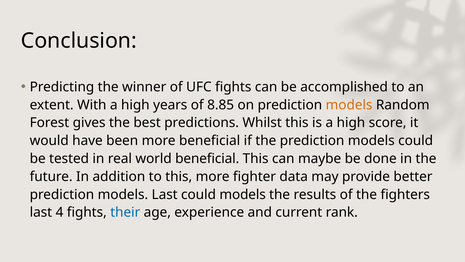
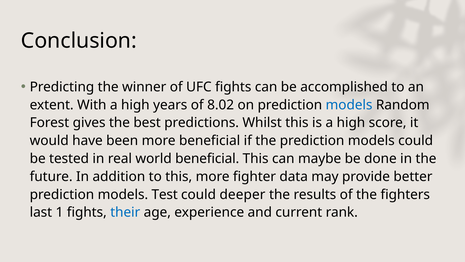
8.85: 8.85 -> 8.02
models at (349, 105) colour: orange -> blue
models Last: Last -> Test
could models: models -> deeper
4: 4 -> 1
